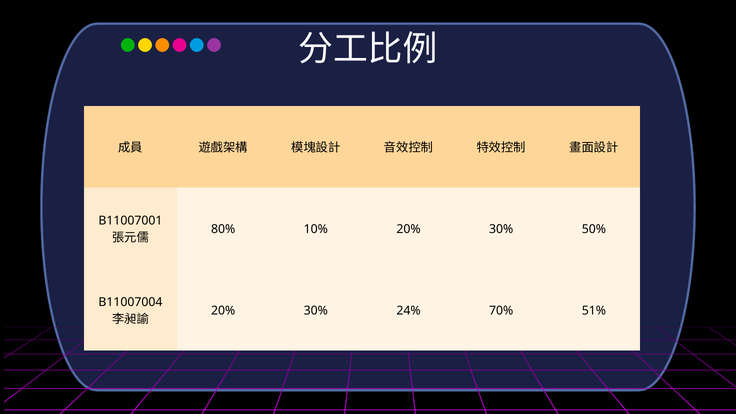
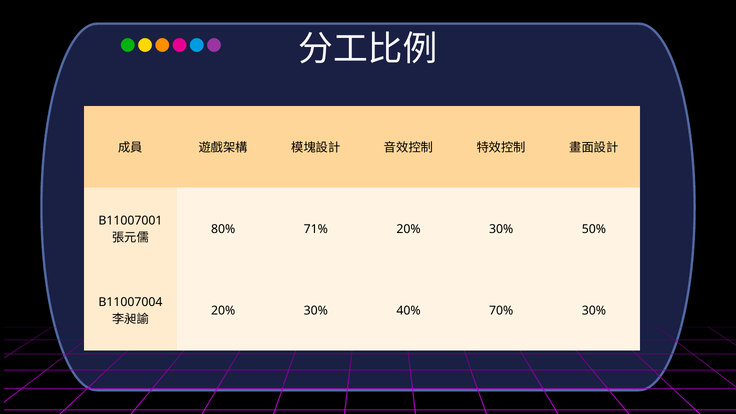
10%: 10% -> 71%
24%: 24% -> 40%
70% 51%: 51% -> 30%
